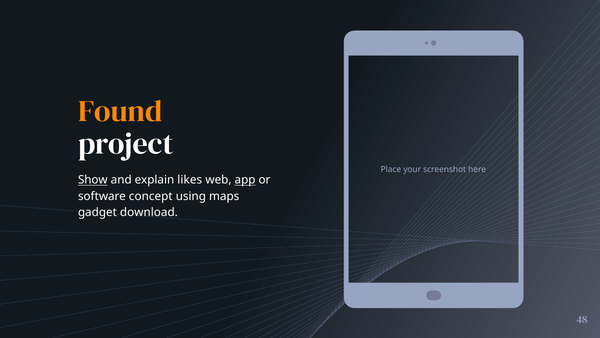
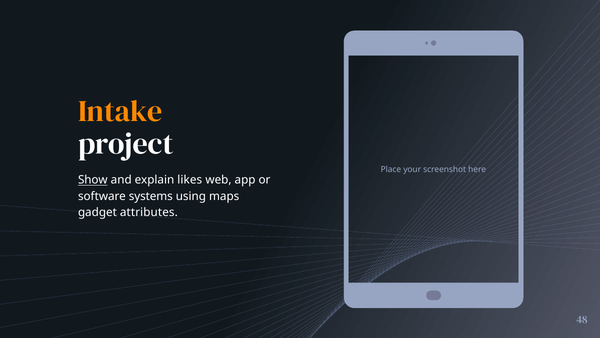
Found: Found -> Intake
app underline: present -> none
concept: concept -> systems
download: download -> attributes
